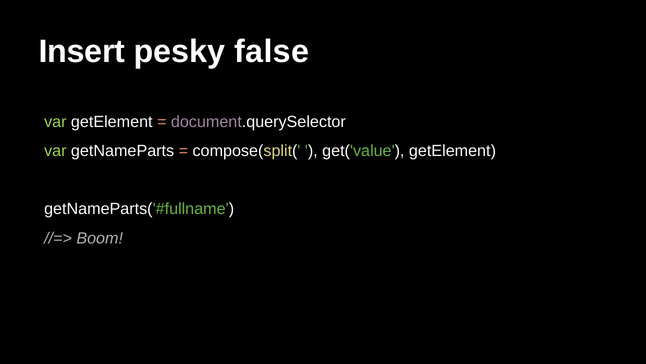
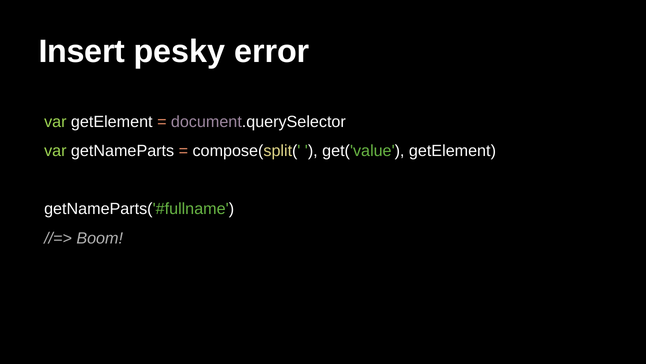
false: false -> error
